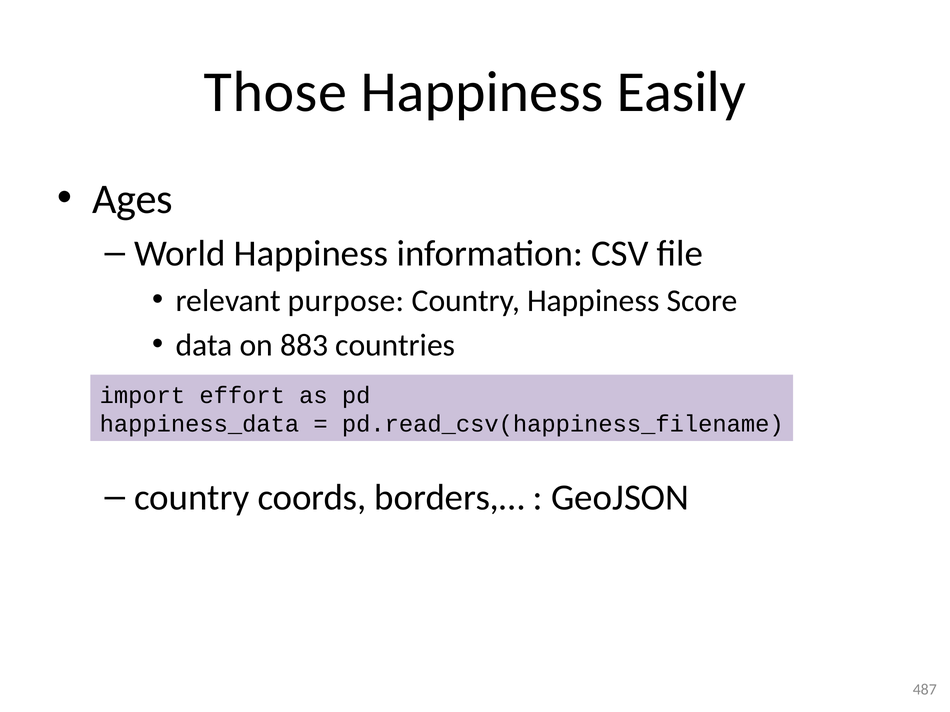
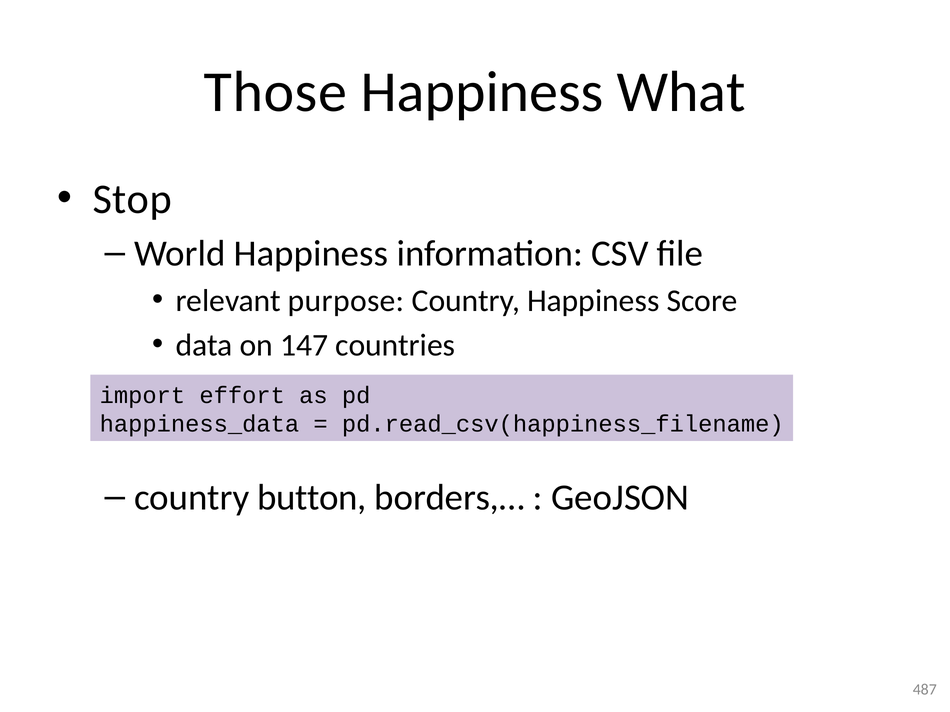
Easily: Easily -> What
Ages: Ages -> Stop
883: 883 -> 147
coords: coords -> button
